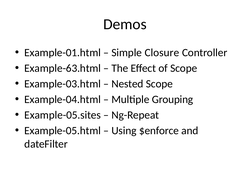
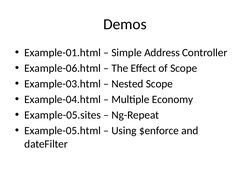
Closure: Closure -> Address
Example-63.html: Example-63.html -> Example-06.html
Grouping: Grouping -> Economy
